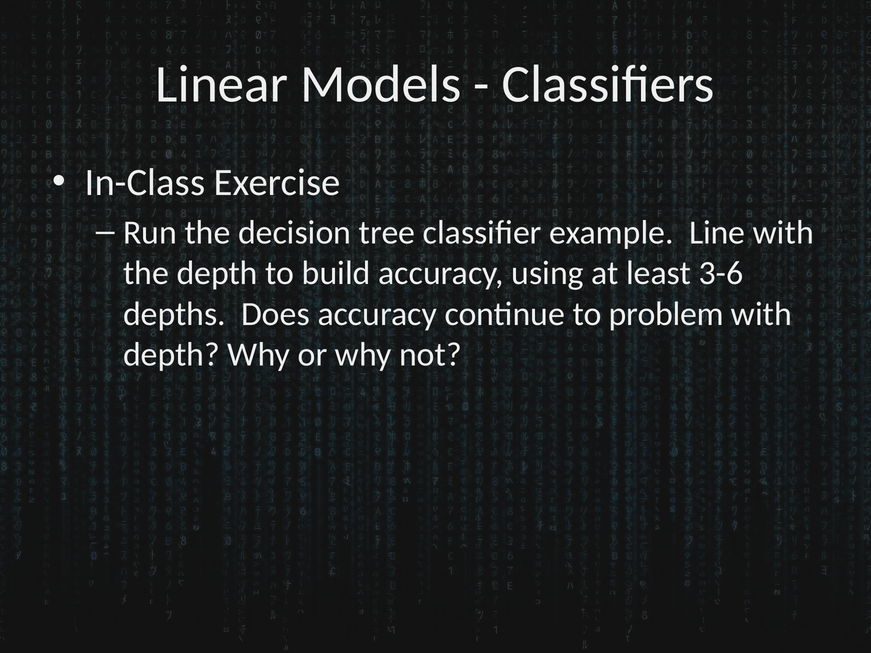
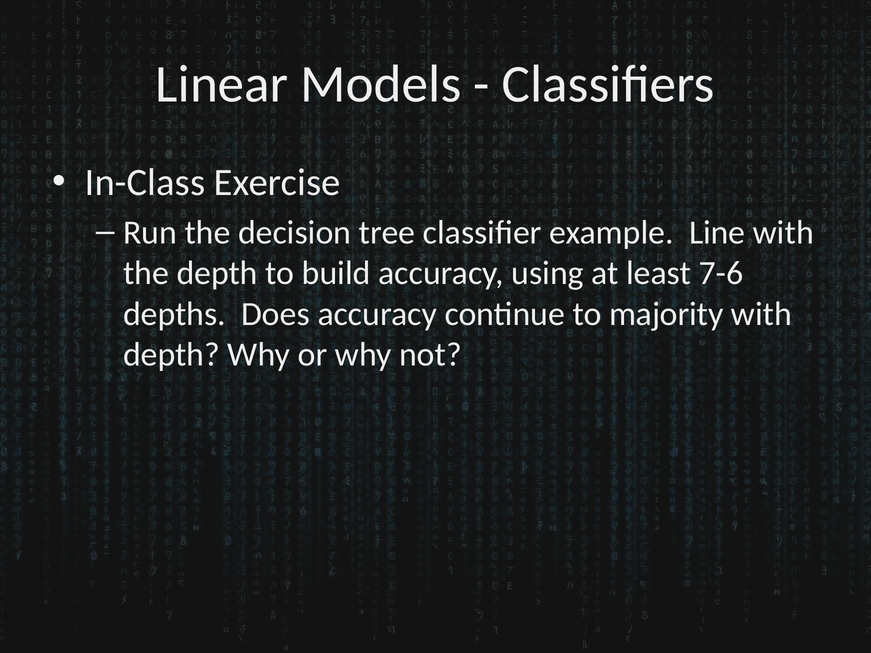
3-6: 3-6 -> 7-6
problem: problem -> majority
